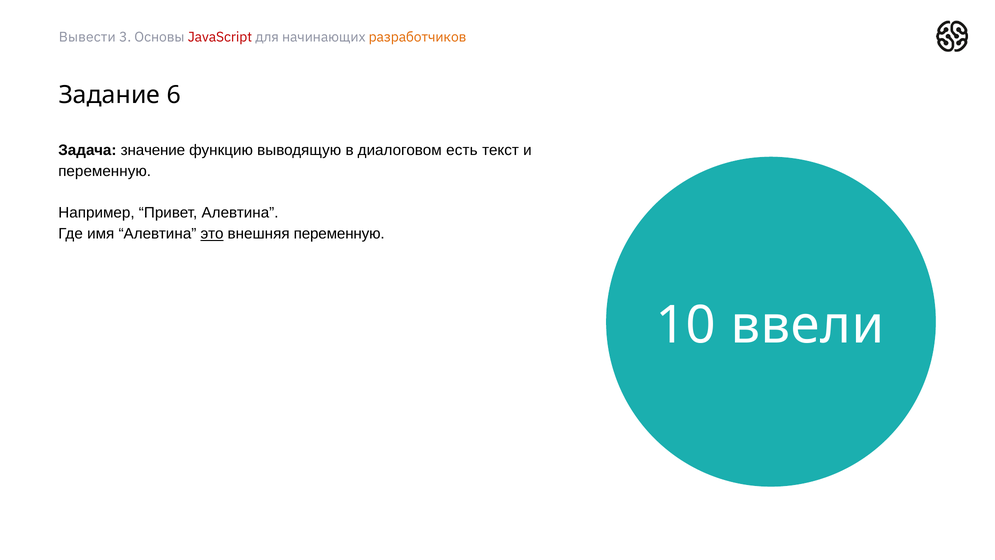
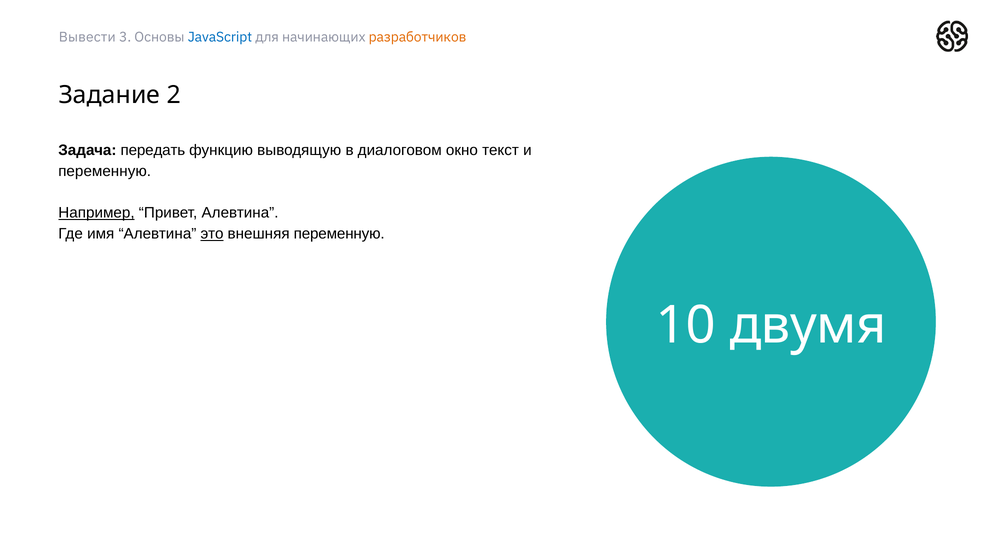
JavaScript colour: red -> blue
6: 6 -> 2
значение: значение -> передать
есть: есть -> окно
Например underline: none -> present
ввели: ввели -> двумя
